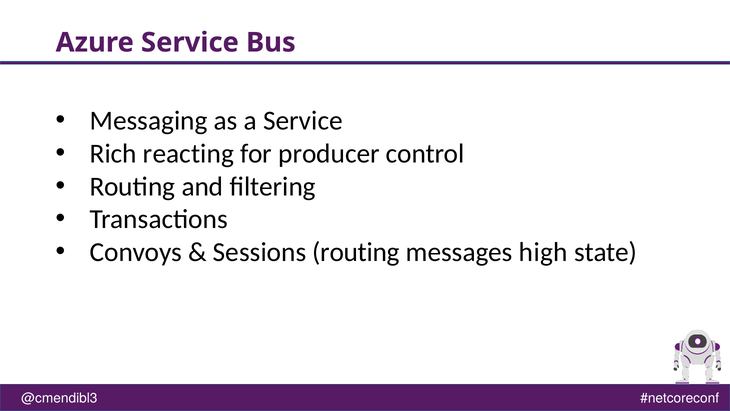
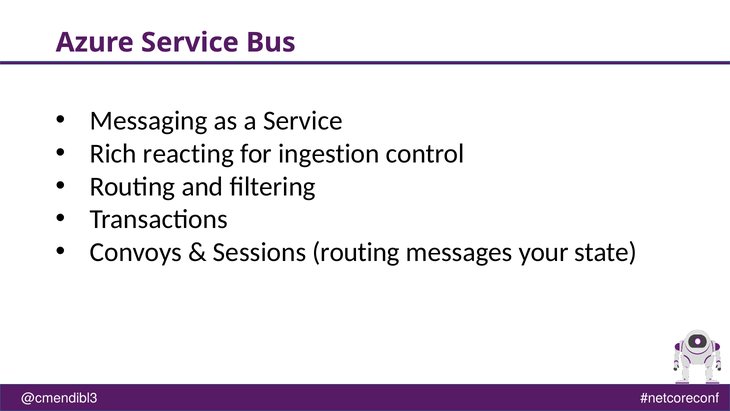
producer: producer -> ingestion
high: high -> your
